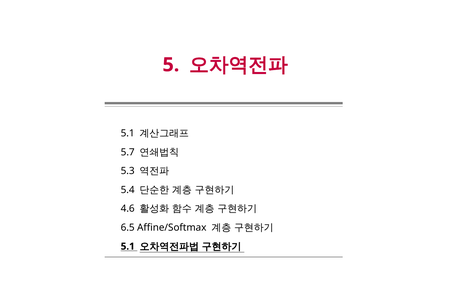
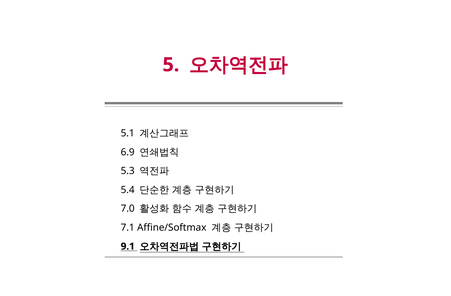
5.7: 5.7 -> 6.9
4.6: 4.6 -> 7.0
6.5: 6.5 -> 7.1
5.1 at (128, 247): 5.1 -> 9.1
